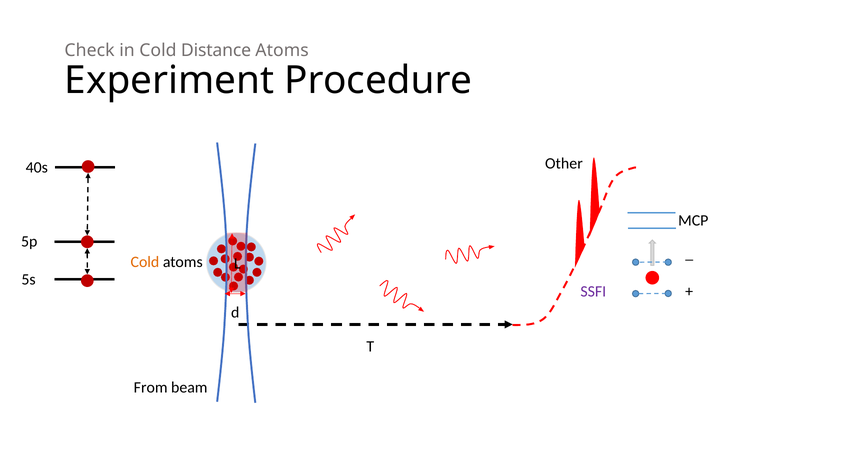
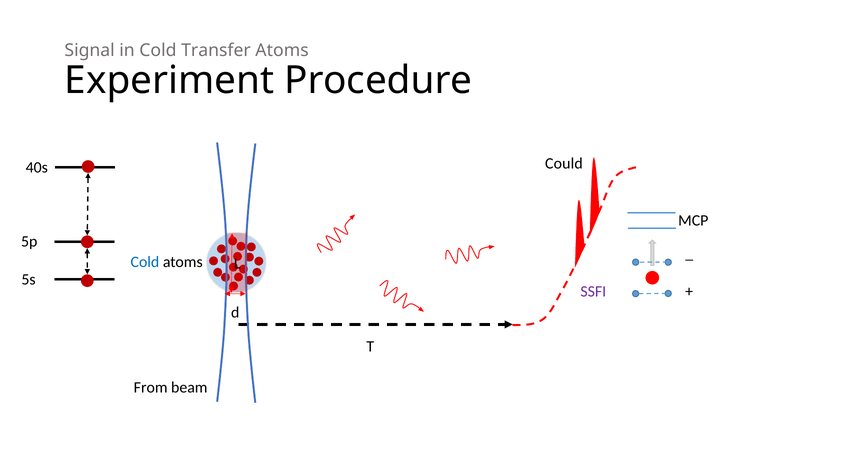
Check: Check -> Signal
Distance: Distance -> Transfer
Other: Other -> Could
Cold at (145, 262) colour: orange -> blue
